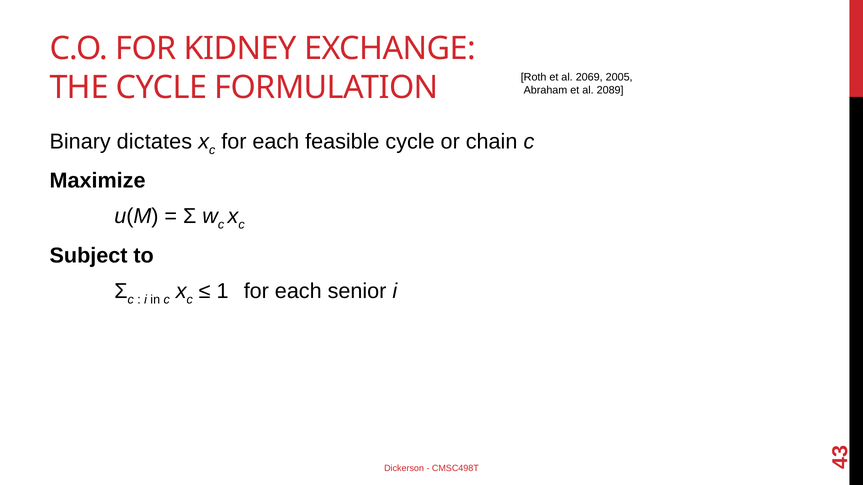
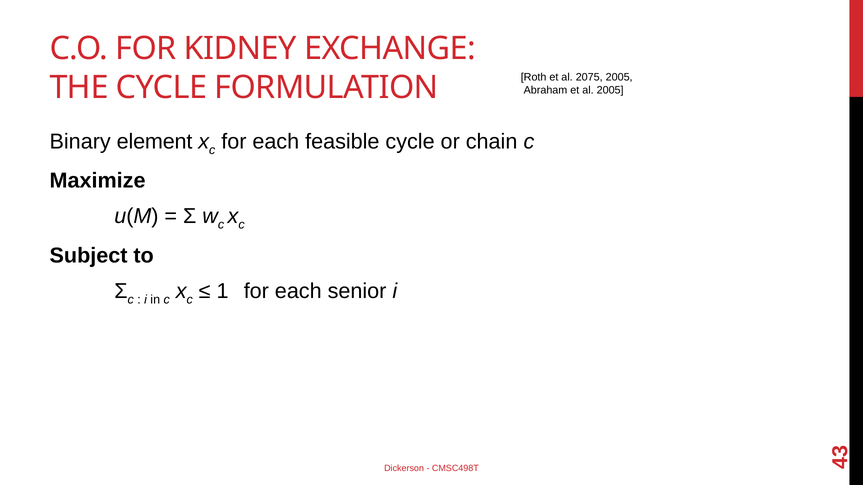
2069: 2069 -> 2075
al 2089: 2089 -> 2005
dictates: dictates -> element
